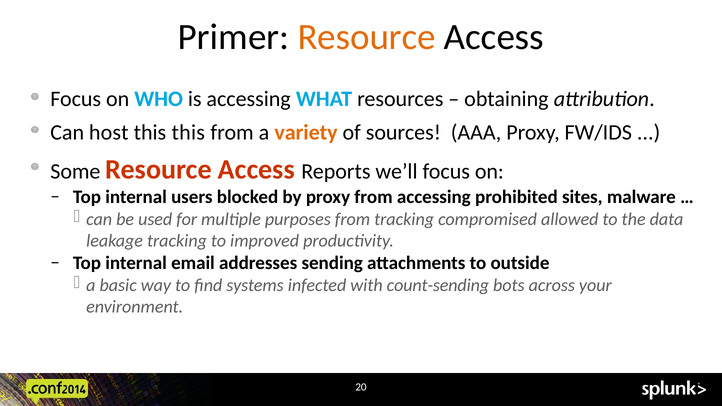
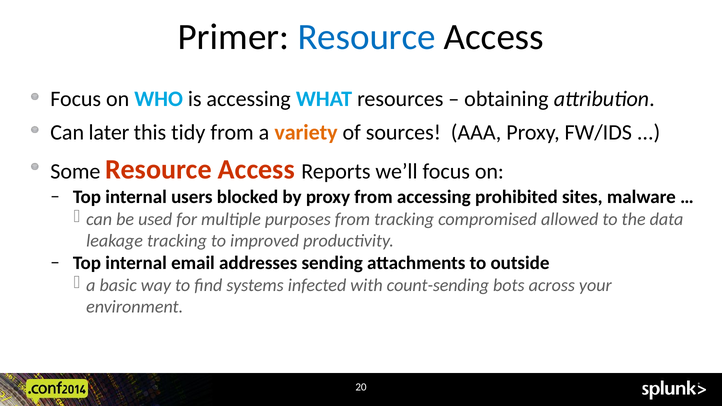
Resource at (367, 37) colour: orange -> blue
host: host -> later
this this: this -> tidy
